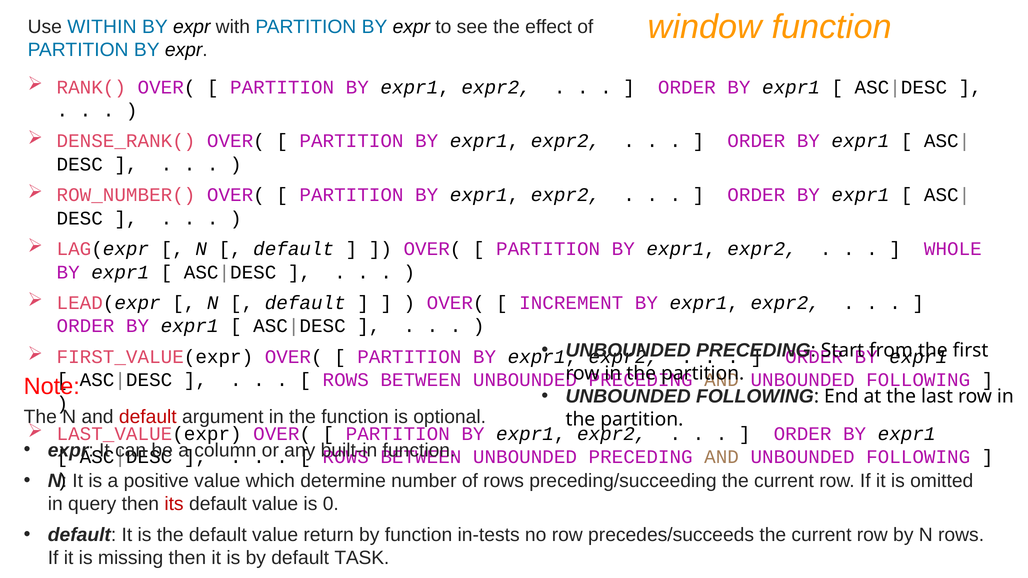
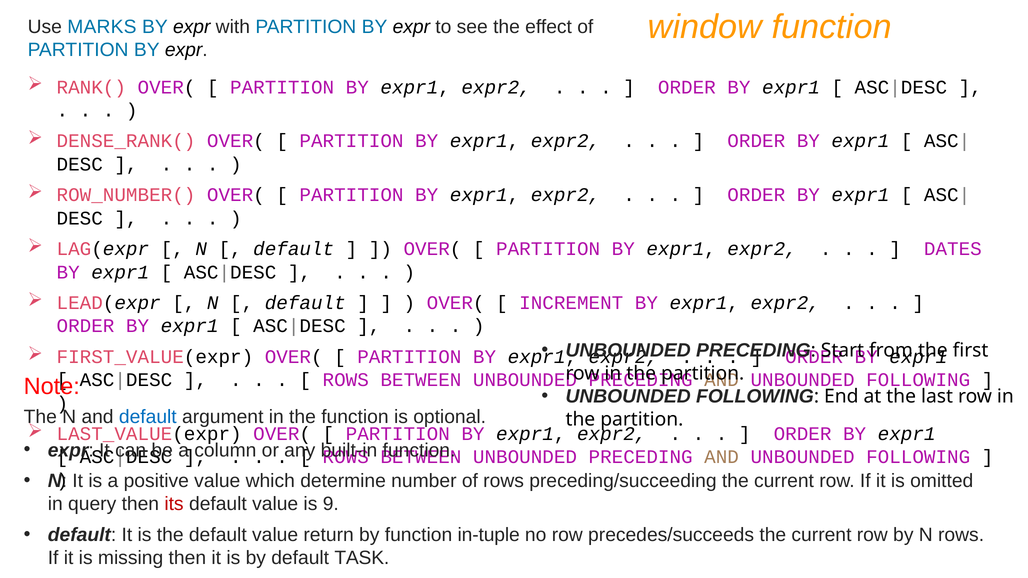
WITHIN: WITHIN -> MARKS
WHOLE: WHOLE -> DATES
default at (148, 417) colour: red -> blue
0: 0 -> 9
in-tests: in-tests -> in-tuple
